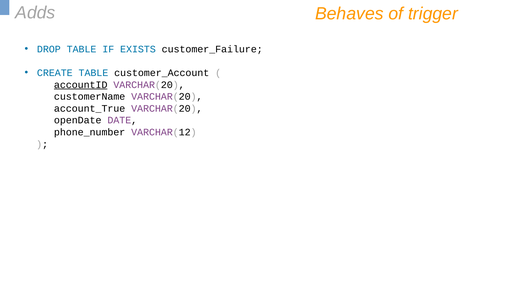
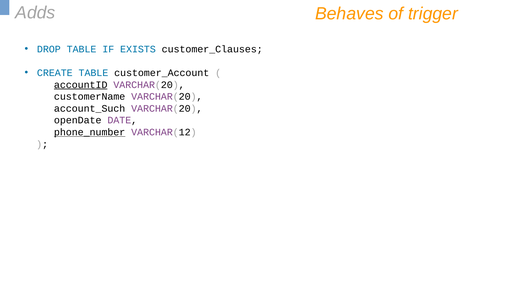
customer_Failure: customer_Failure -> customer_Clauses
account_True: account_True -> account_Such
phone_number underline: none -> present
